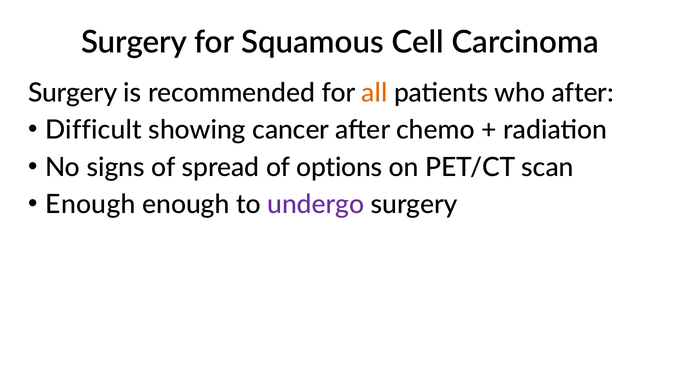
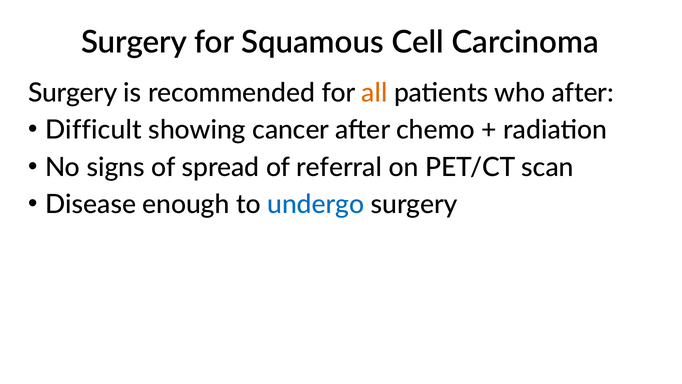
options: options -> referral
Enough at (90, 204): Enough -> Disease
undergo colour: purple -> blue
